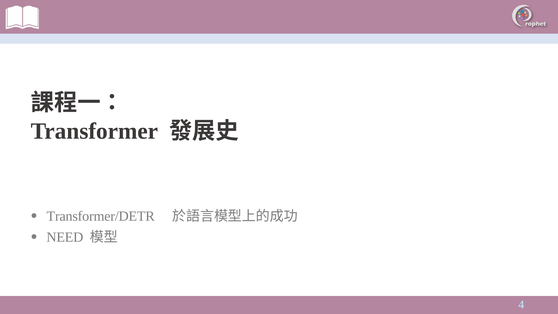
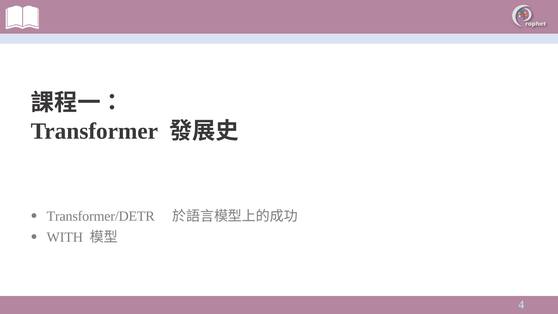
NEED: NEED -> WITH
